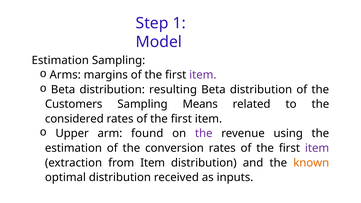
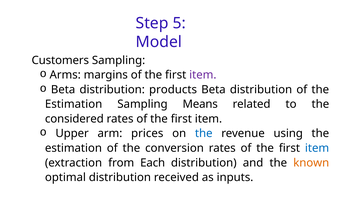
1: 1 -> 5
Estimation at (60, 60): Estimation -> Customers
resulting: resulting -> products
Customers at (74, 104): Customers -> Estimation
found: found -> prices
the at (204, 134) colour: purple -> blue
item at (317, 148) colour: purple -> blue
from Item: Item -> Each
